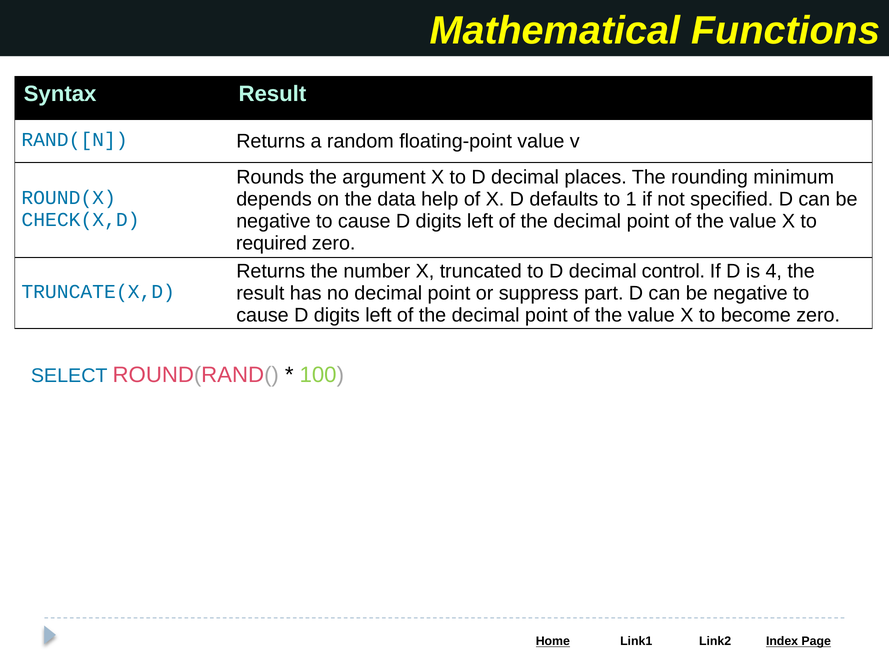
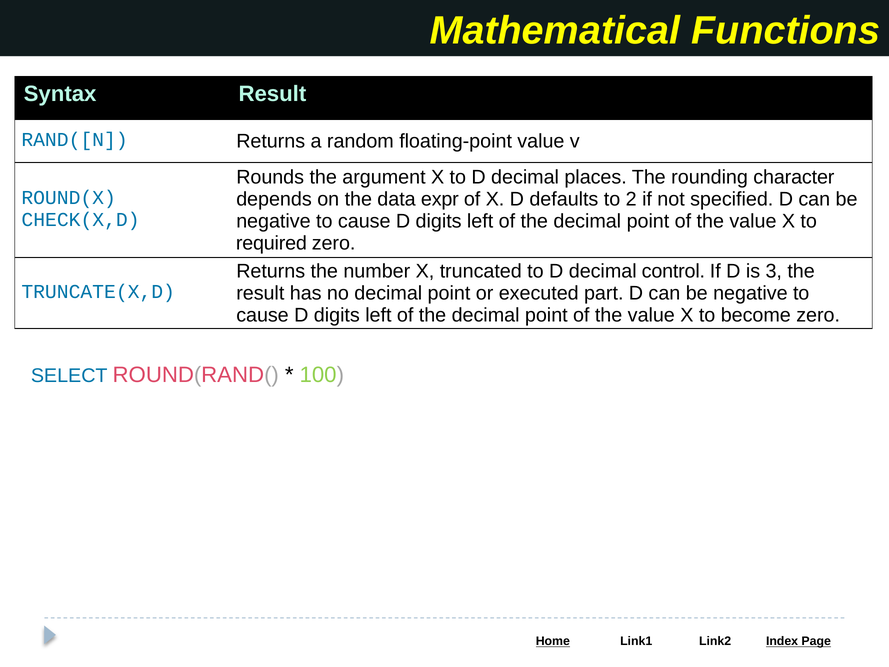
minimum: minimum -> character
help: help -> expr
1: 1 -> 2
4: 4 -> 3
suppress: suppress -> executed
